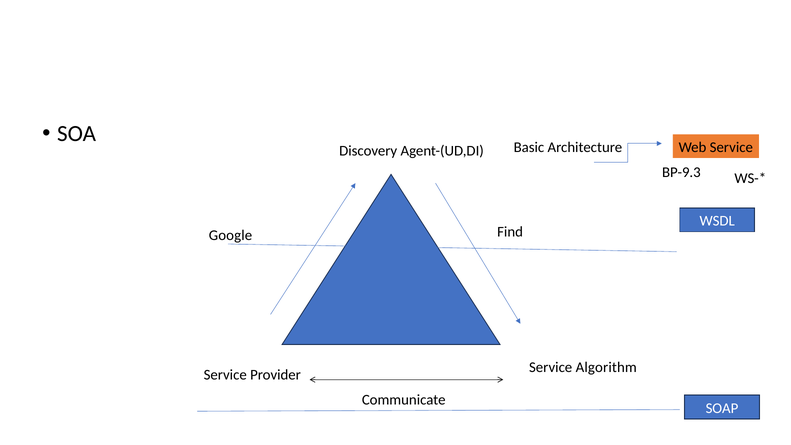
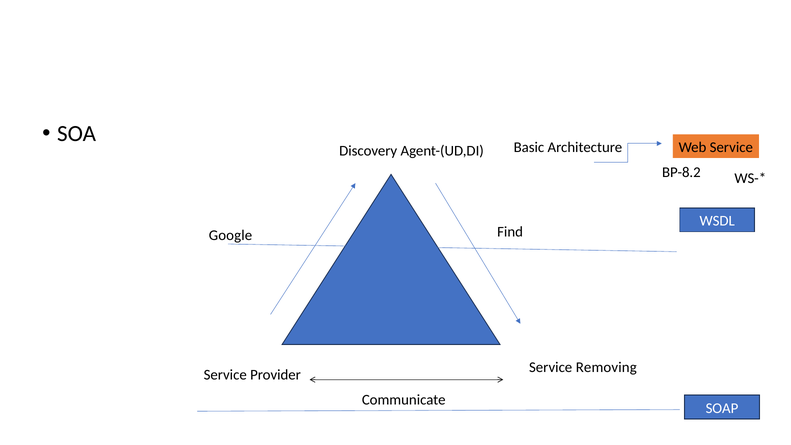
BP-9.3: BP-9.3 -> BP-8.2
Algorithm: Algorithm -> Removing
